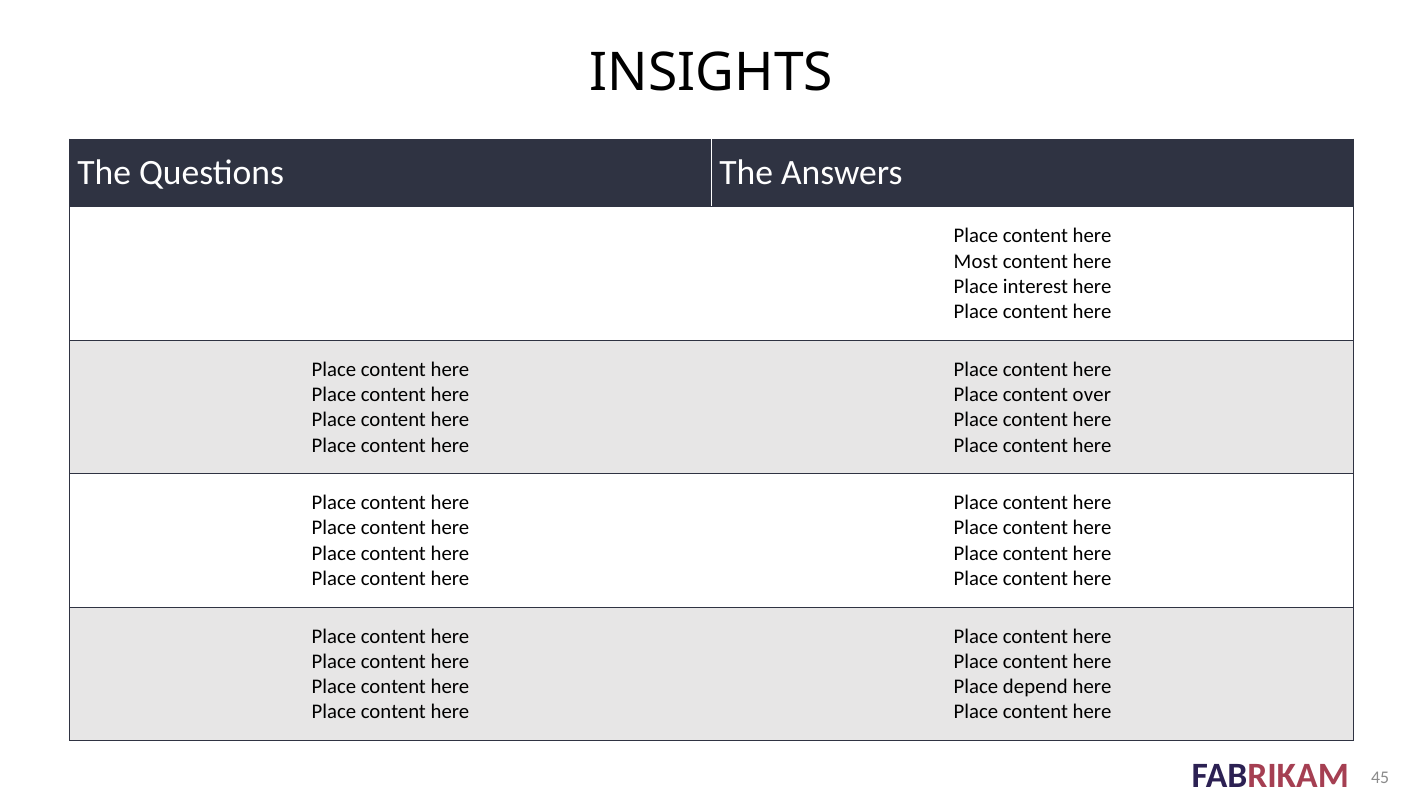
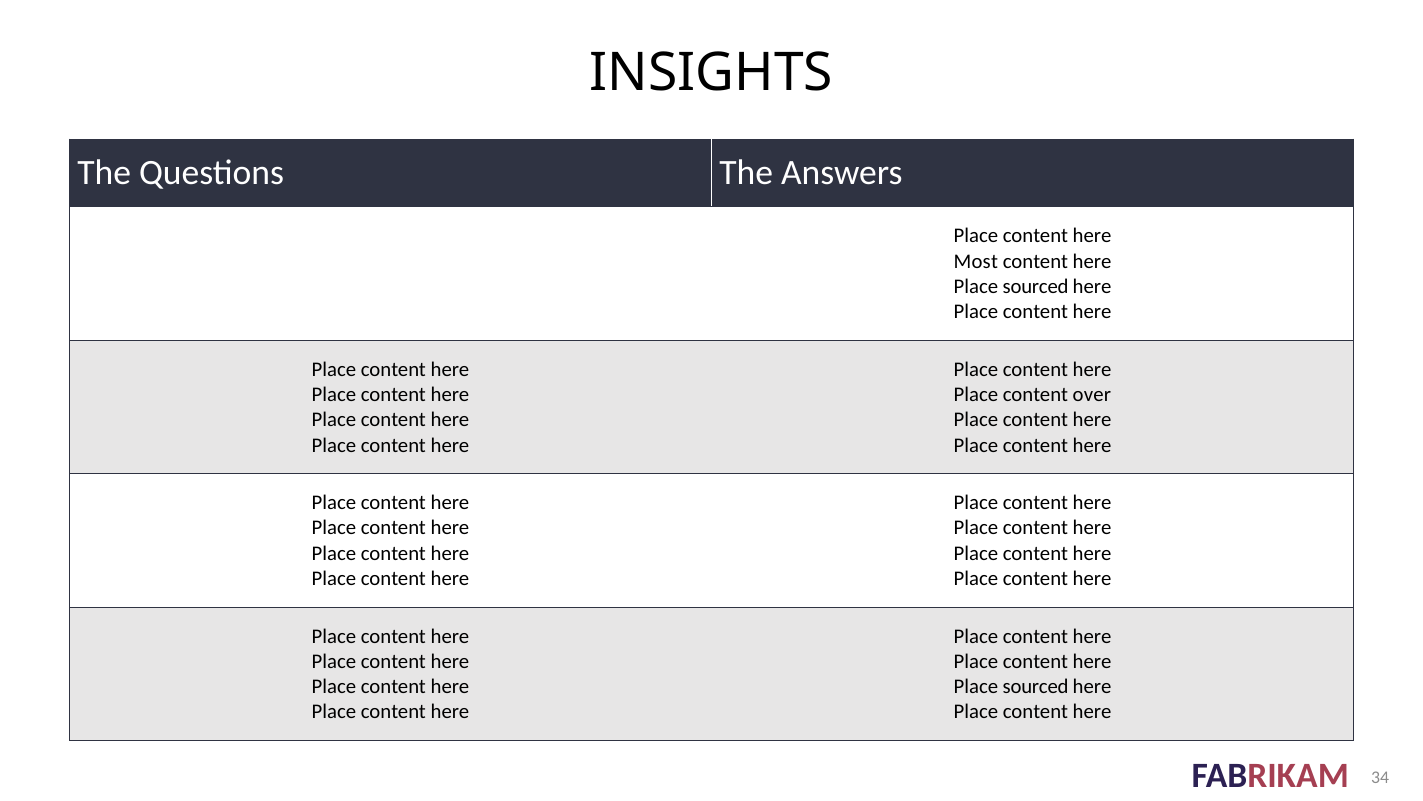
interest at (1035, 286): interest -> sourced
depend at (1035, 686): depend -> sourced
45: 45 -> 34
